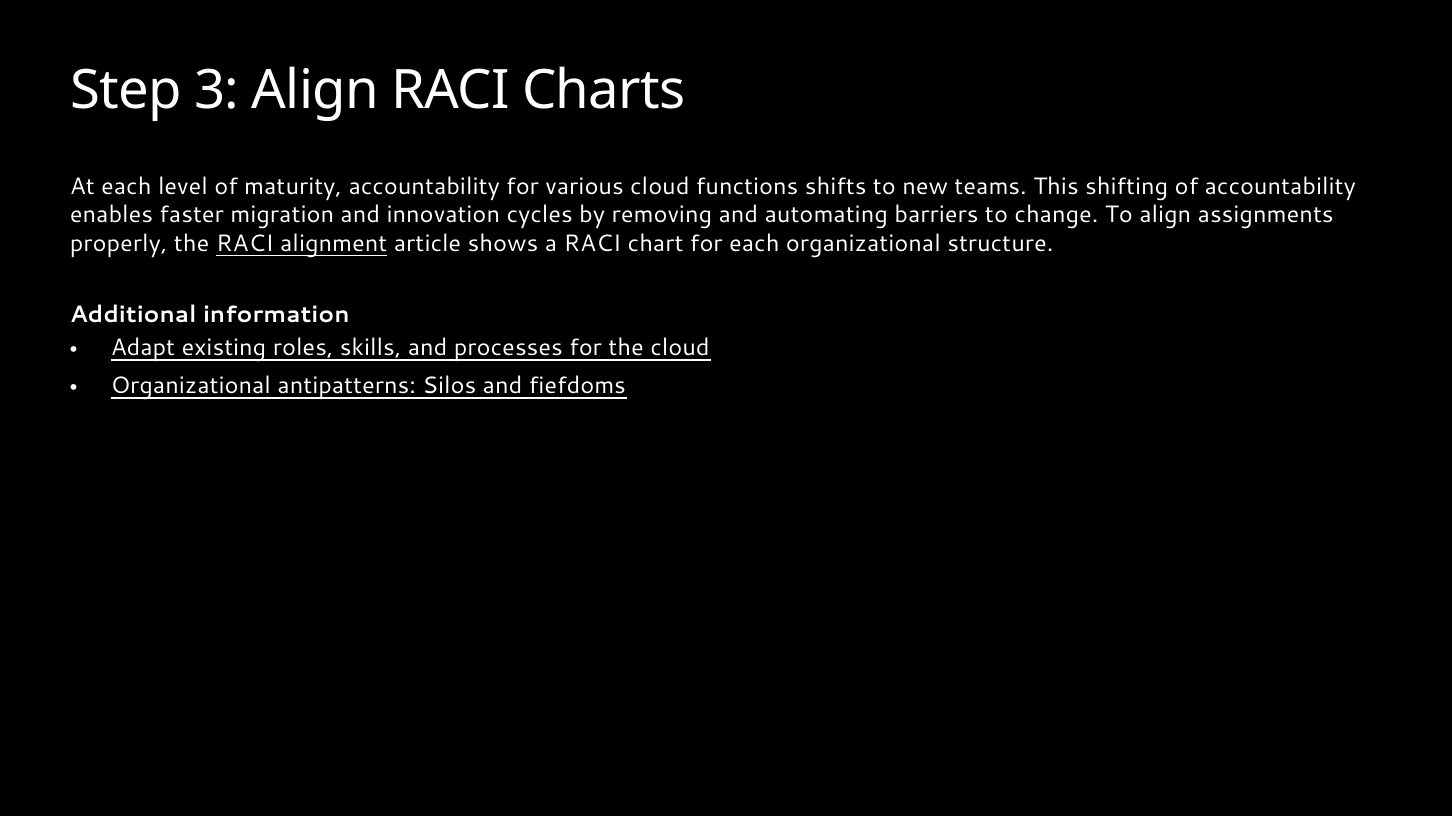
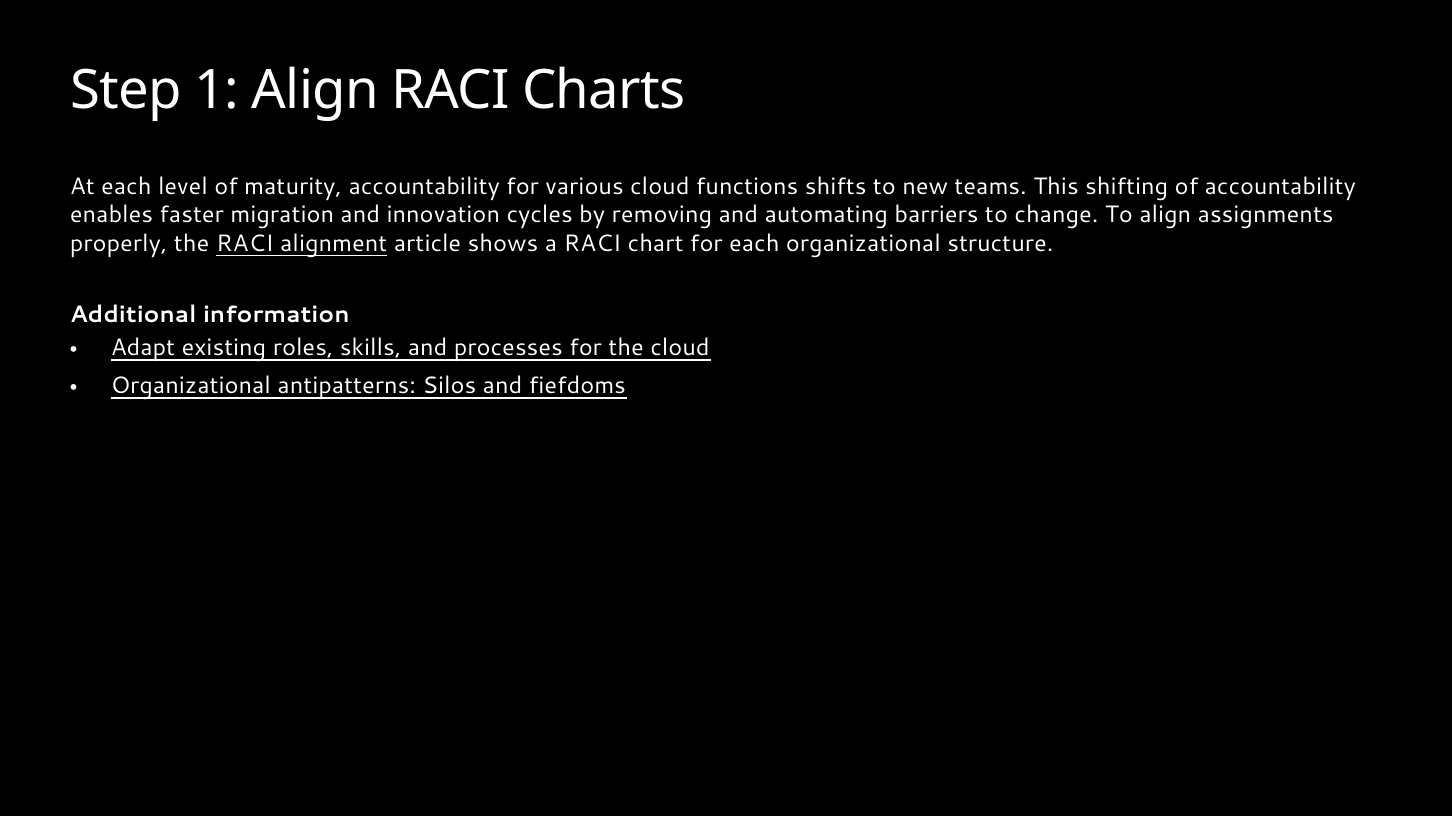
3: 3 -> 1
